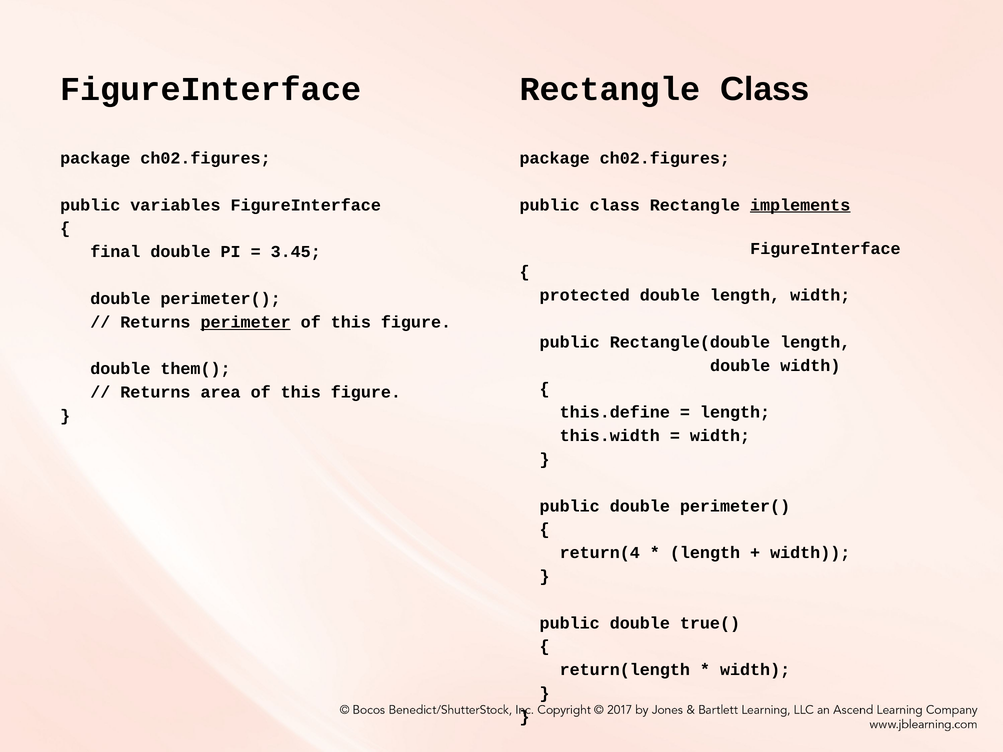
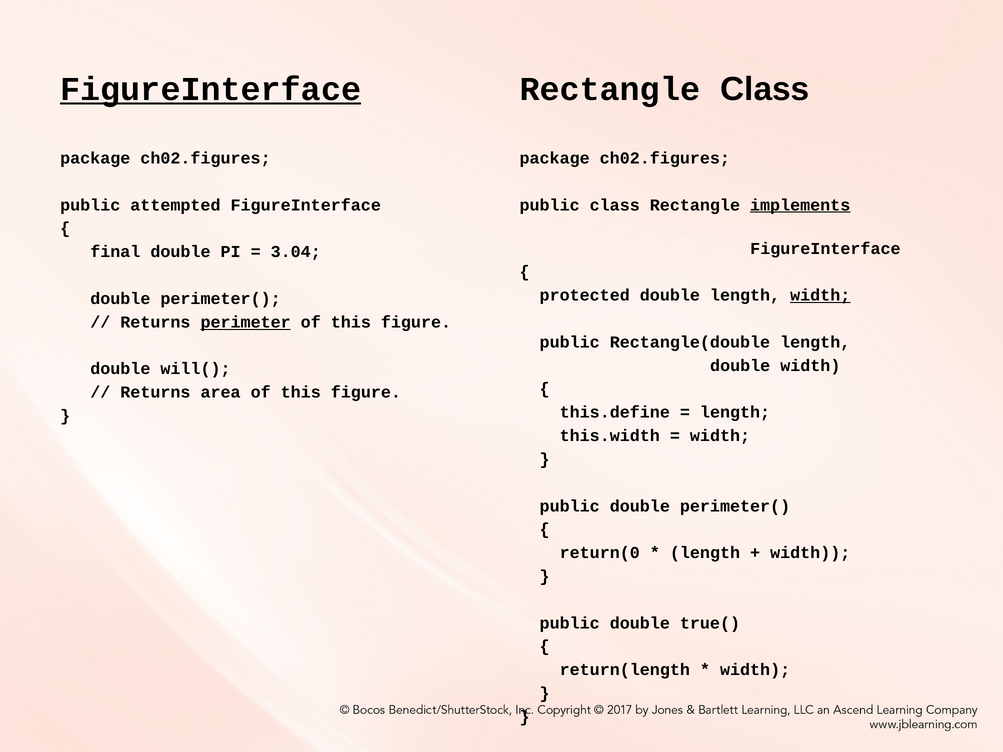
FigureInterface at (211, 89) underline: none -> present
variables: variables -> attempted
3.45: 3.45 -> 3.04
width at (820, 295) underline: none -> present
them(: them( -> will(
return(4: return(4 -> return(0
